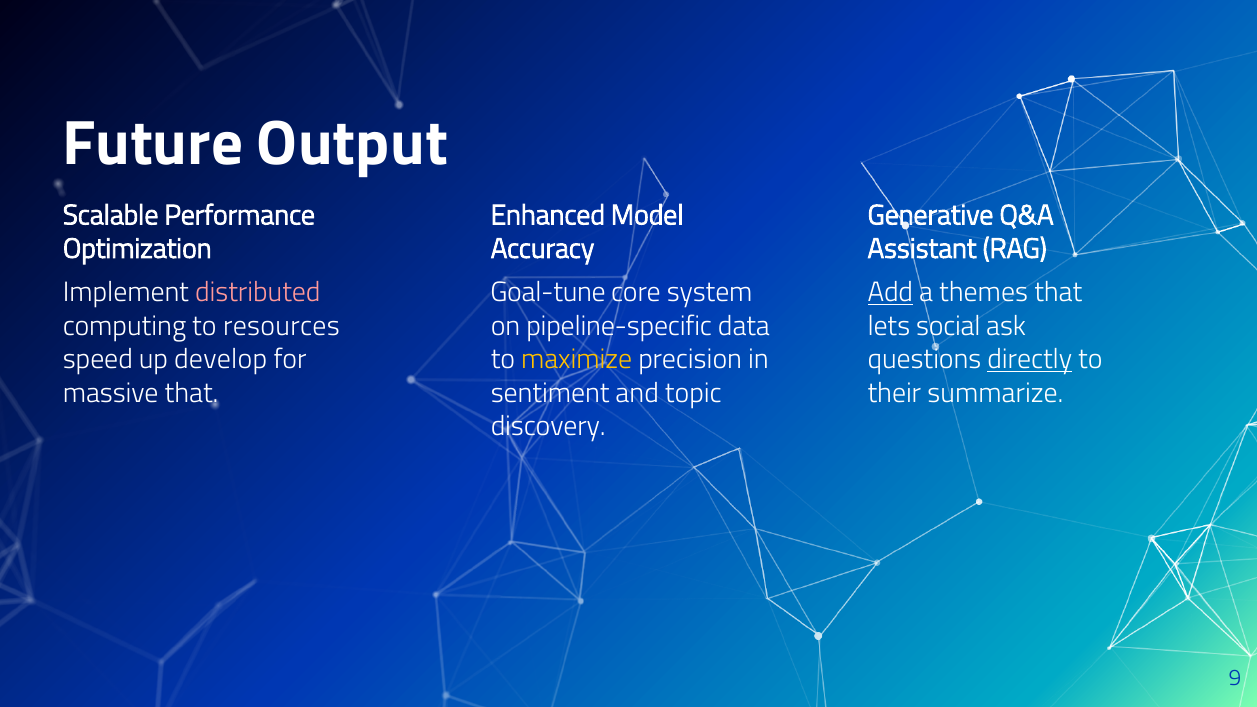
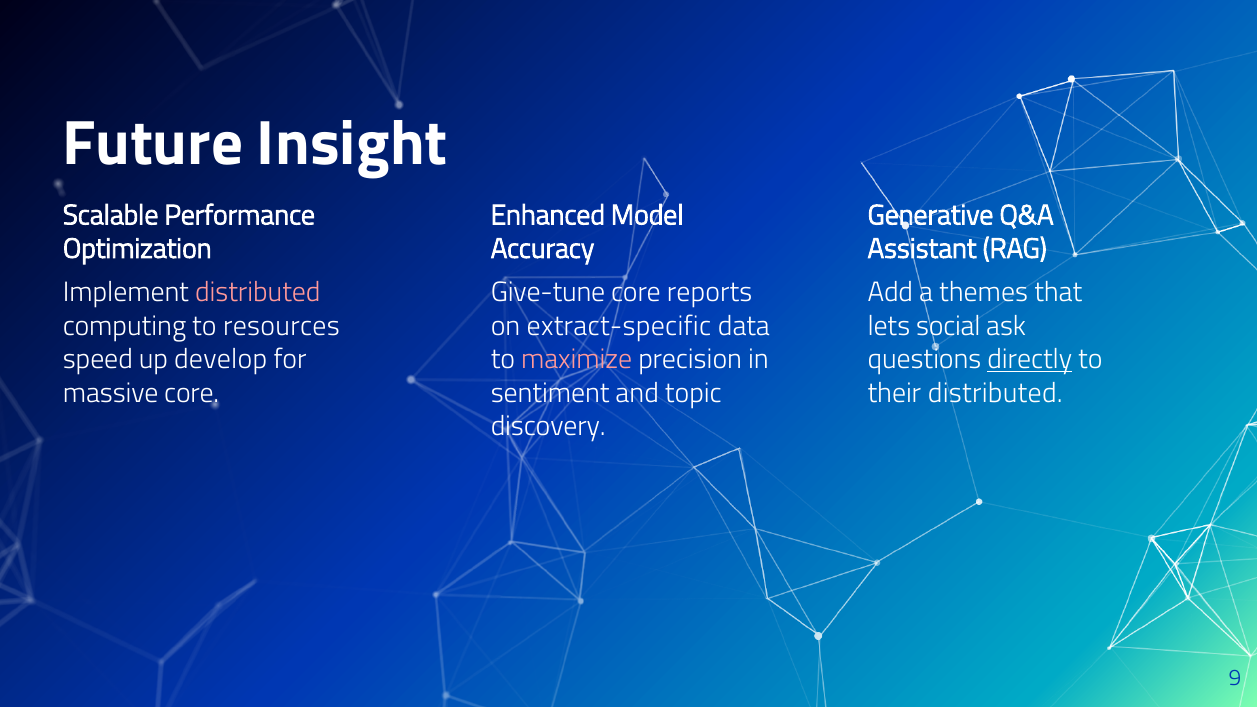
Output: Output -> Insight
Goal-tune: Goal-tune -> Give-tune
system: system -> reports
Add underline: present -> none
pipeline-specific: pipeline-specific -> extract-specific
maximize colour: yellow -> pink
massive that: that -> core
their summarize: summarize -> distributed
